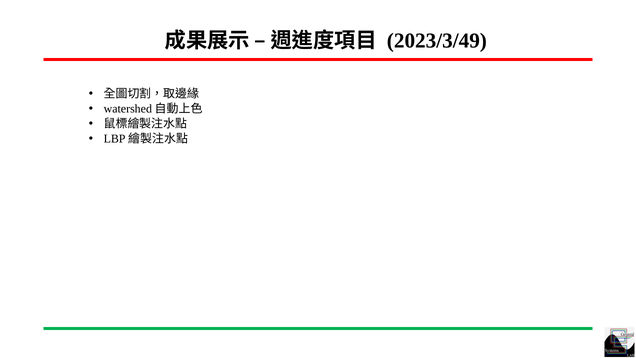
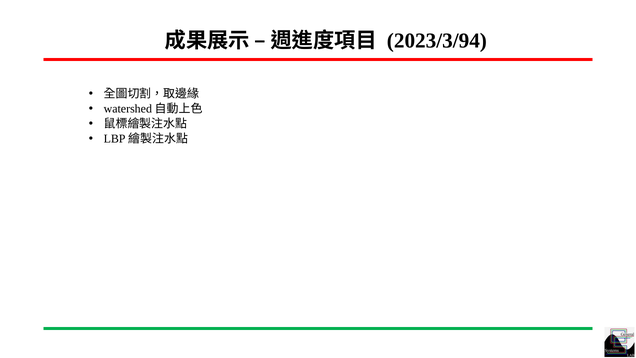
2023/3/49: 2023/3/49 -> 2023/3/94
